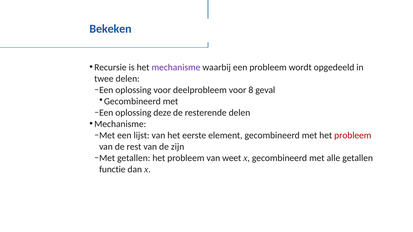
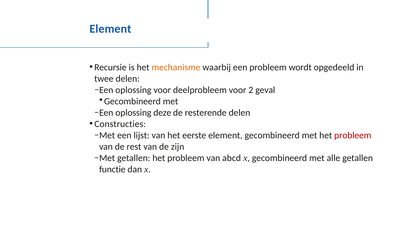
Bekeken at (111, 29): Bekeken -> Element
mechanisme at (176, 67) colour: purple -> orange
8: 8 -> 2
Mechanisme at (120, 124): Mechanisme -> Constructies
weet: weet -> abcd
